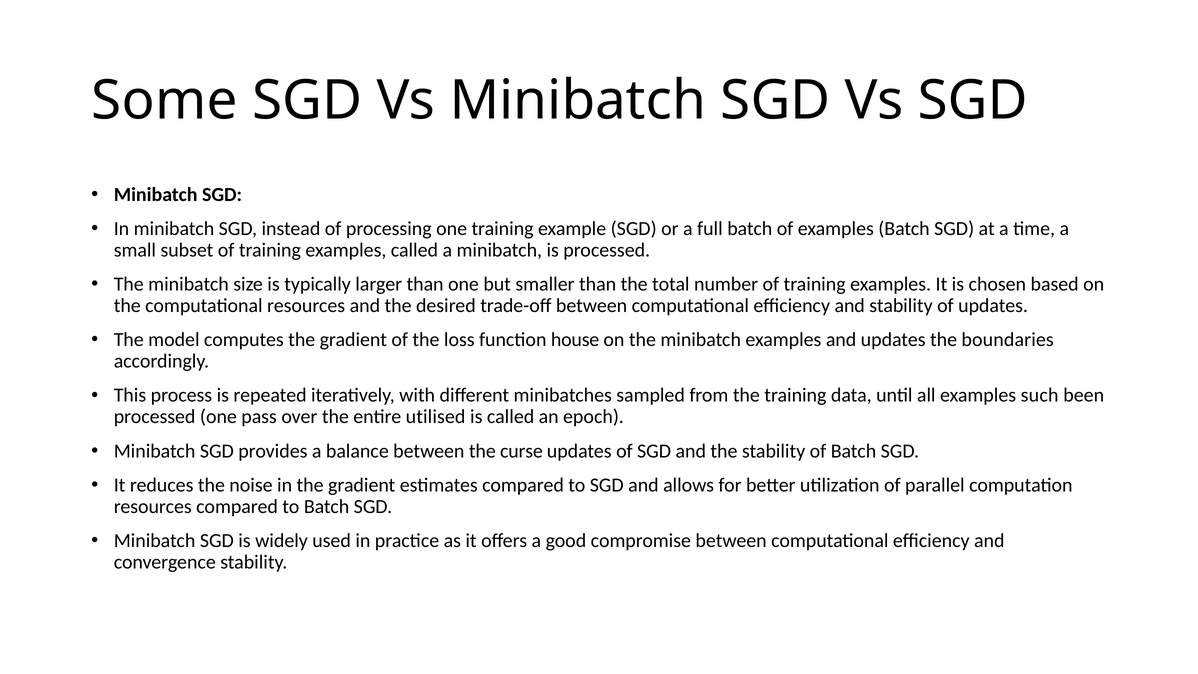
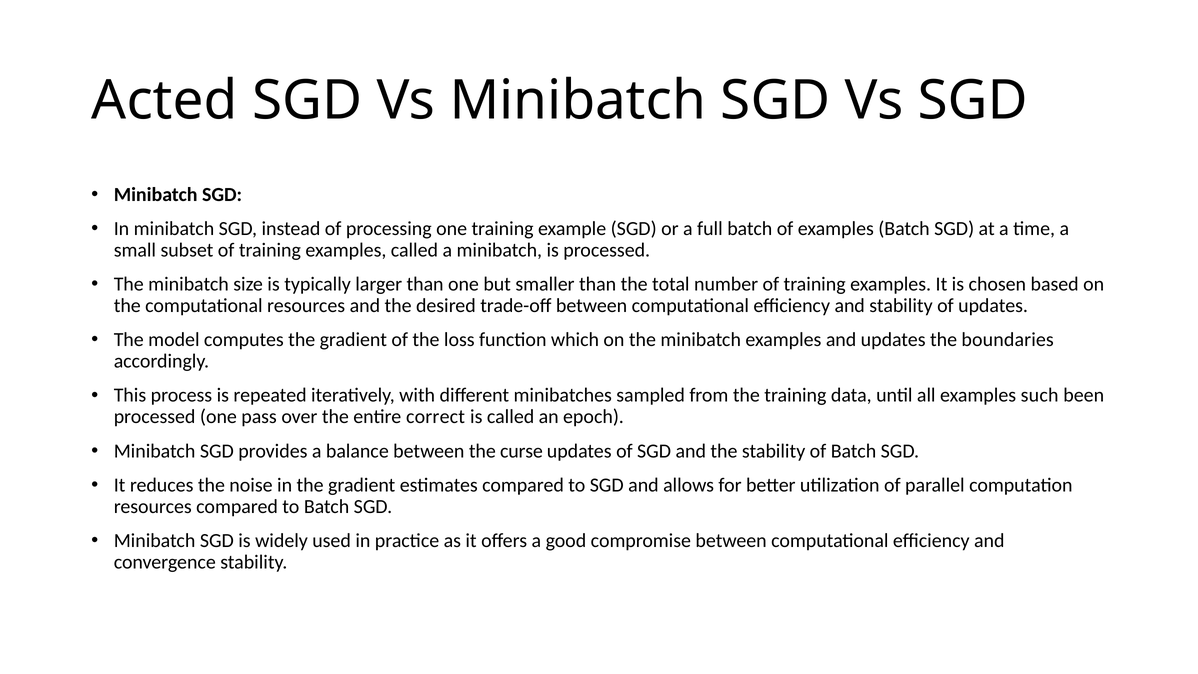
Some: Some -> Acted
house: house -> which
utilised: utilised -> correct
